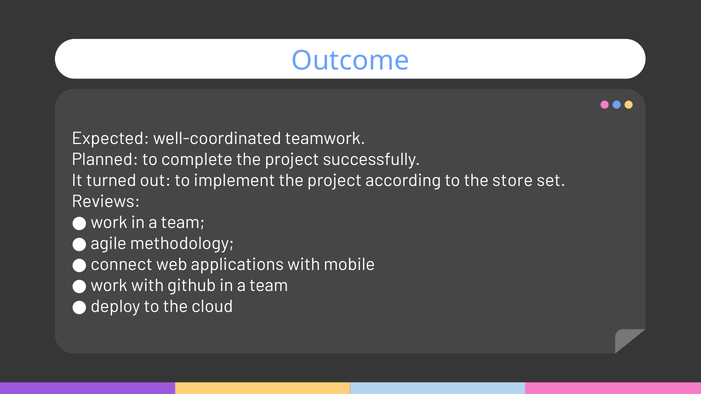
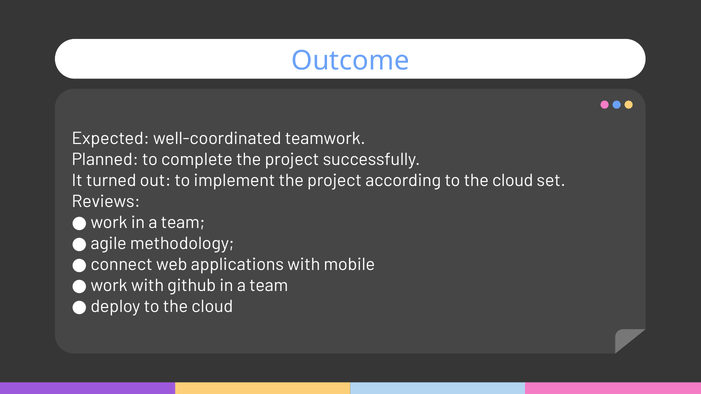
according to the store: store -> cloud
